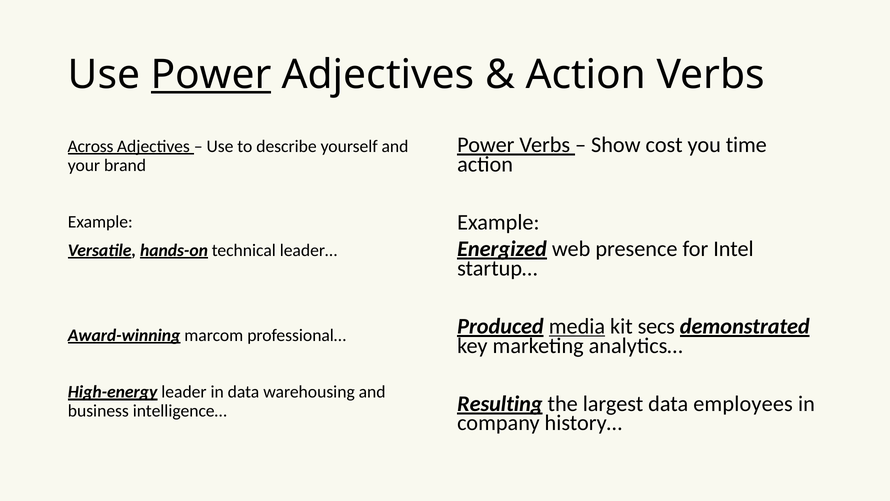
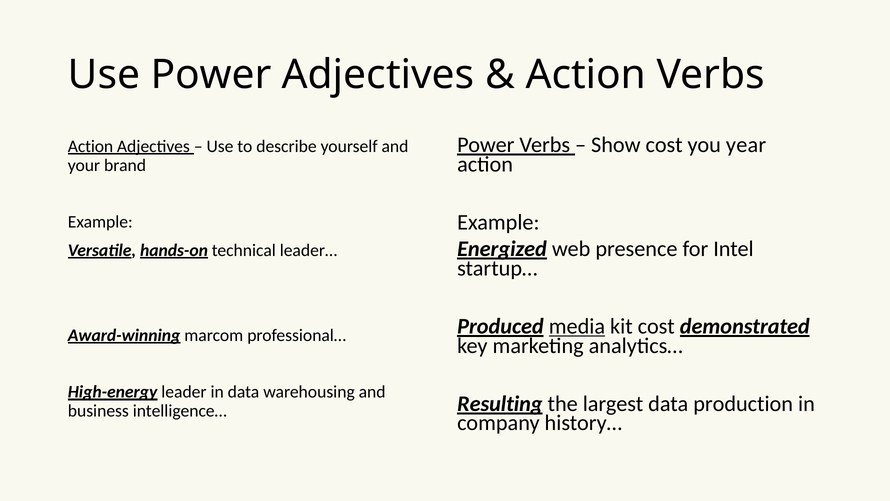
Power at (211, 75) underline: present -> none
time: time -> year
Across at (91, 146): Across -> Action
kit secs: secs -> cost
employees: employees -> production
